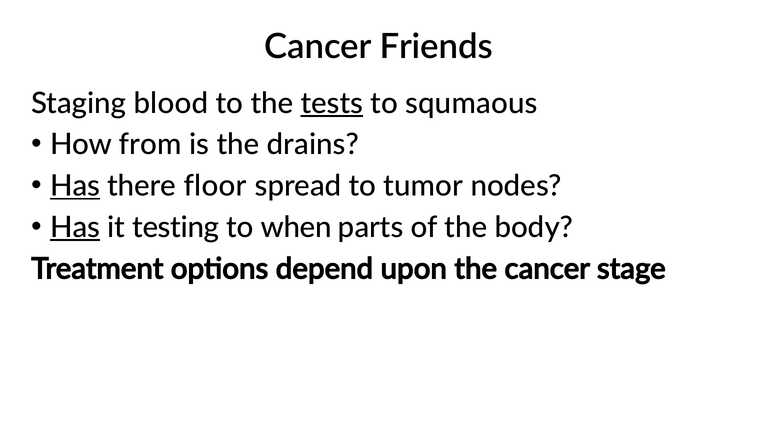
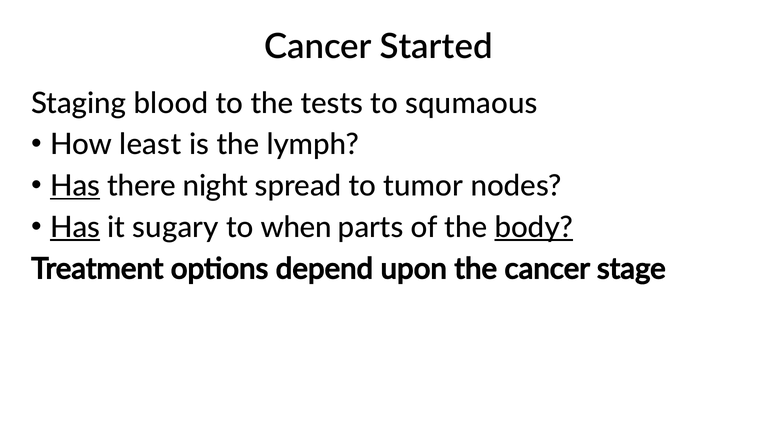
Friends: Friends -> Started
tests underline: present -> none
from: from -> least
drains: drains -> lymph
floor: floor -> night
testing: testing -> sugary
body underline: none -> present
